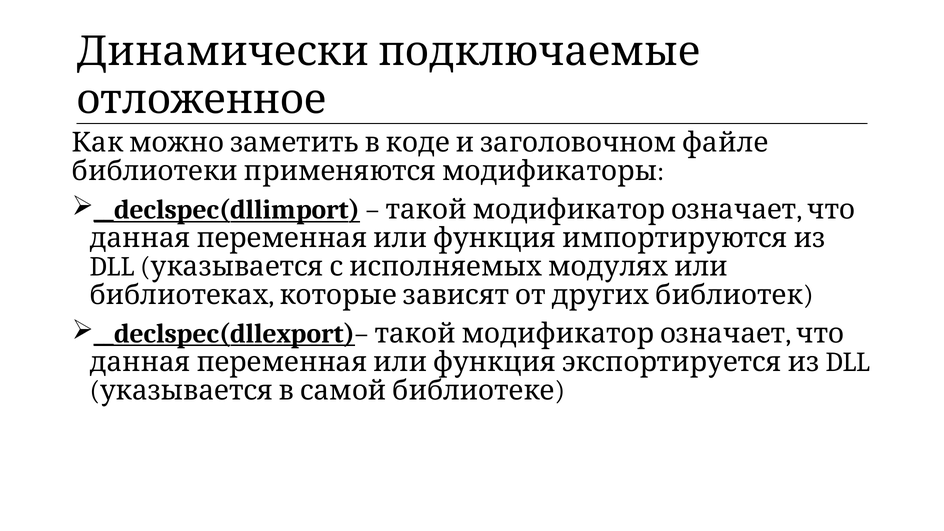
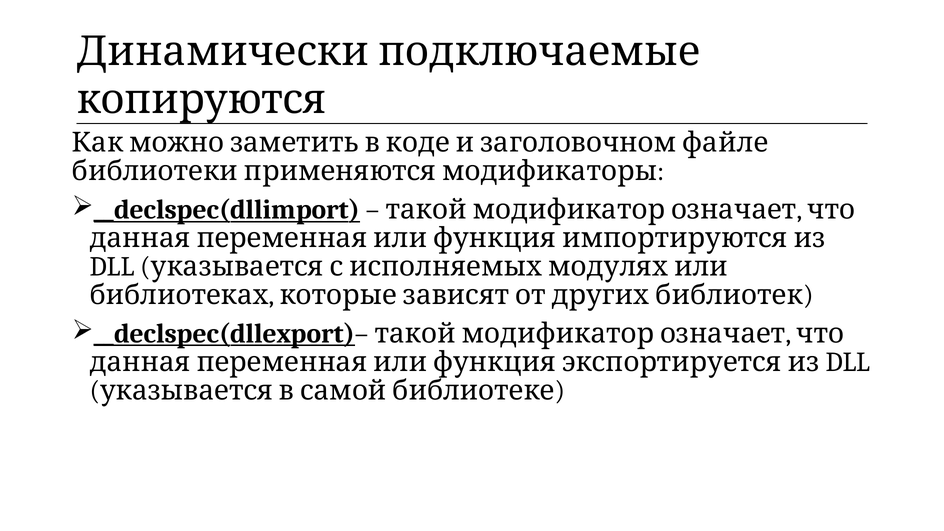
отложенное: отложенное -> копируются
